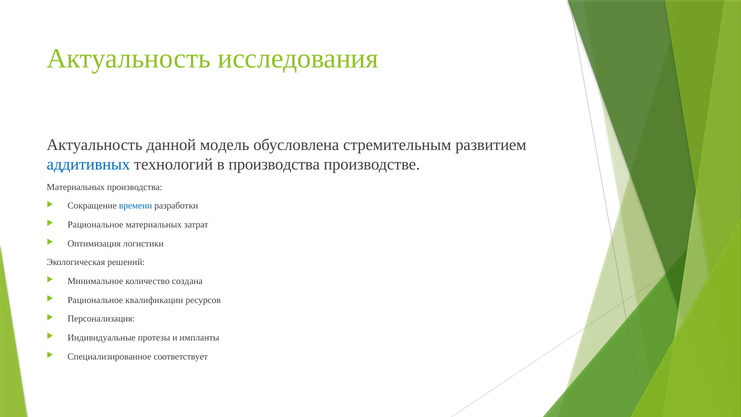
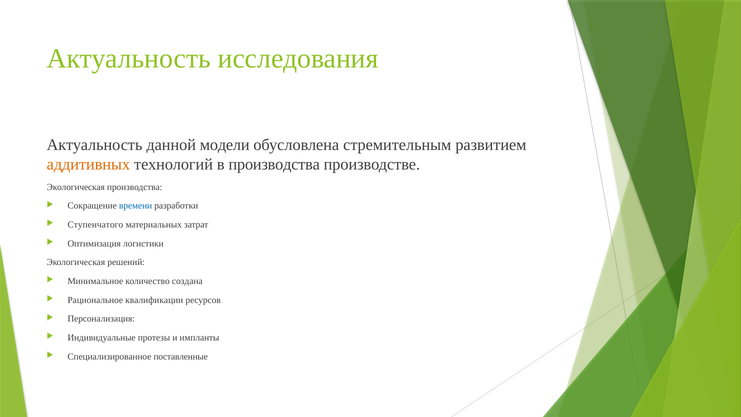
модель: модель -> модели
аддитивных colour: blue -> orange
Материальных at (76, 187): Материальных -> Экологическая
Рациональное at (95, 225): Рациональное -> Ступенчатого
соответствует: соответствует -> поставленные
